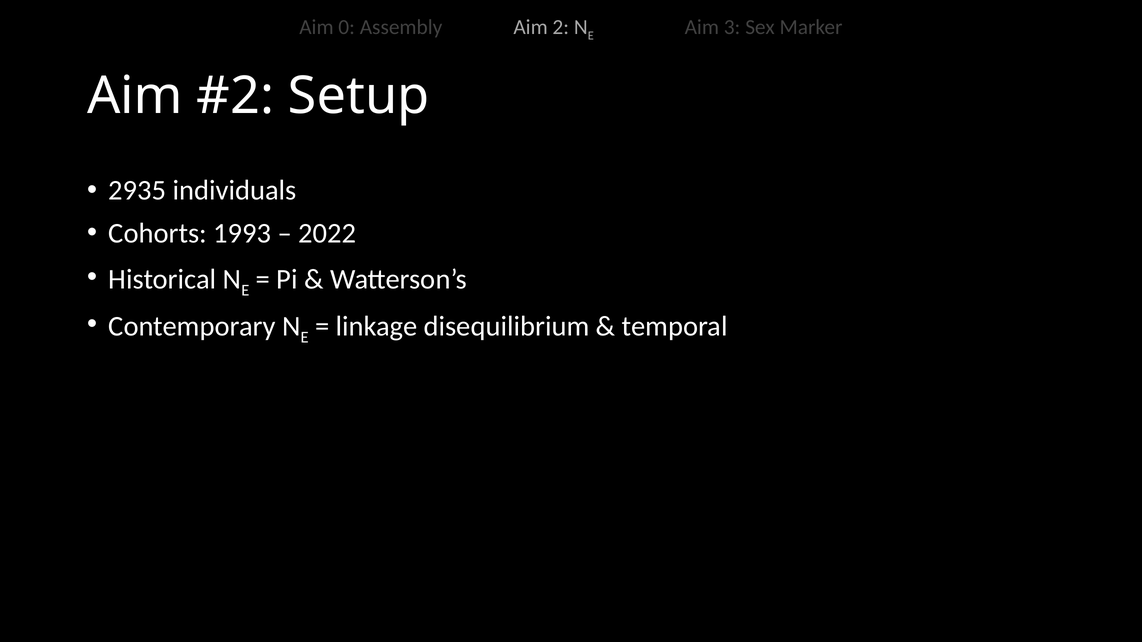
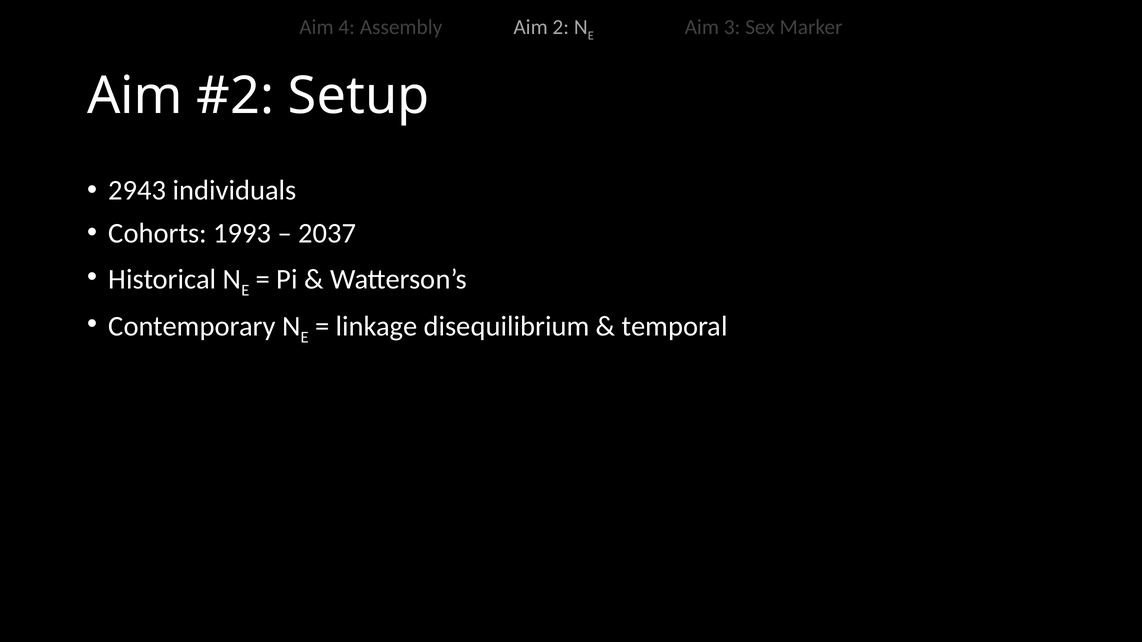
0: 0 -> 4
2935: 2935 -> 2943
2022: 2022 -> 2037
